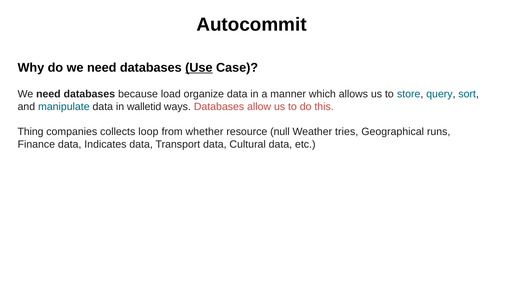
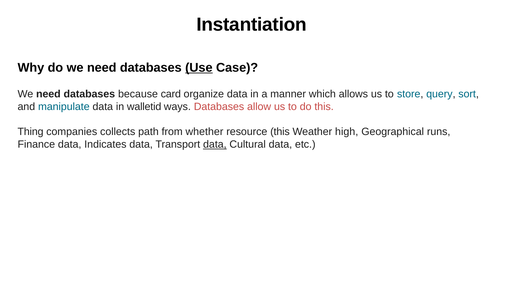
Autocommit: Autocommit -> Instantiation
load: load -> card
loop: loop -> path
resource null: null -> this
tries: tries -> high
data at (215, 144) underline: none -> present
